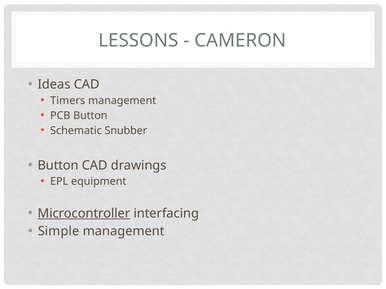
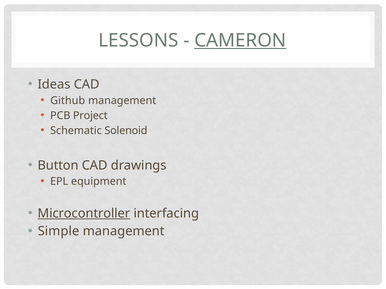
CAMERON underline: none -> present
Timers: Timers -> Github
PCB Button: Button -> Project
Snubber: Snubber -> Solenoid
